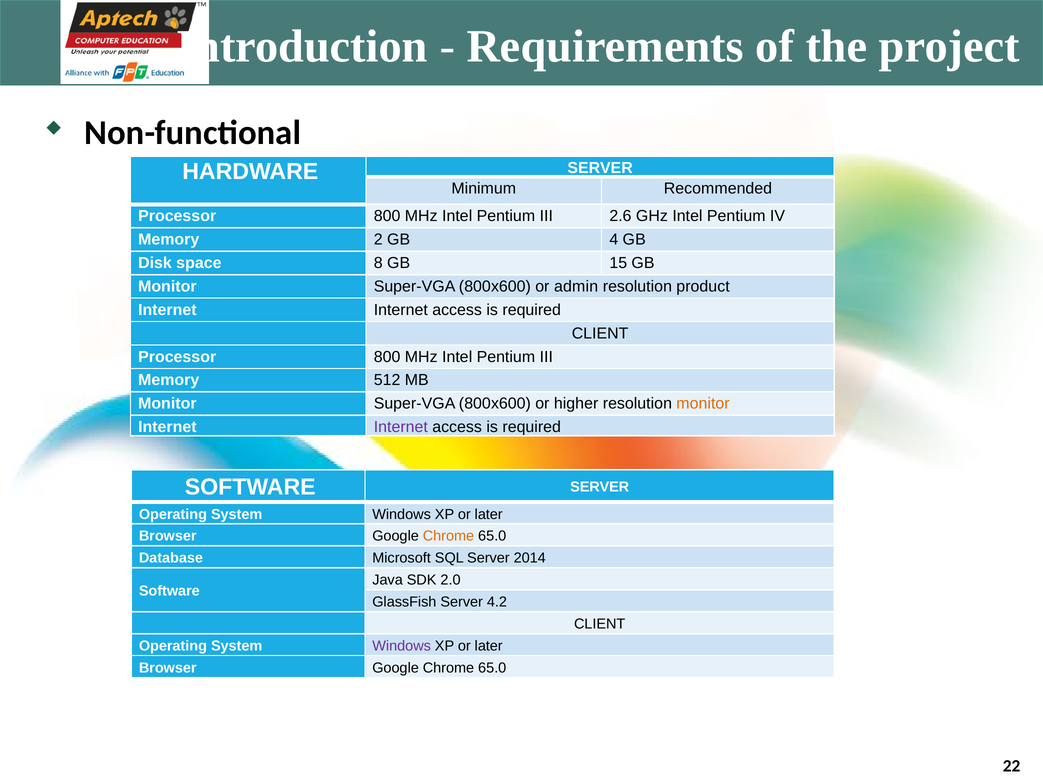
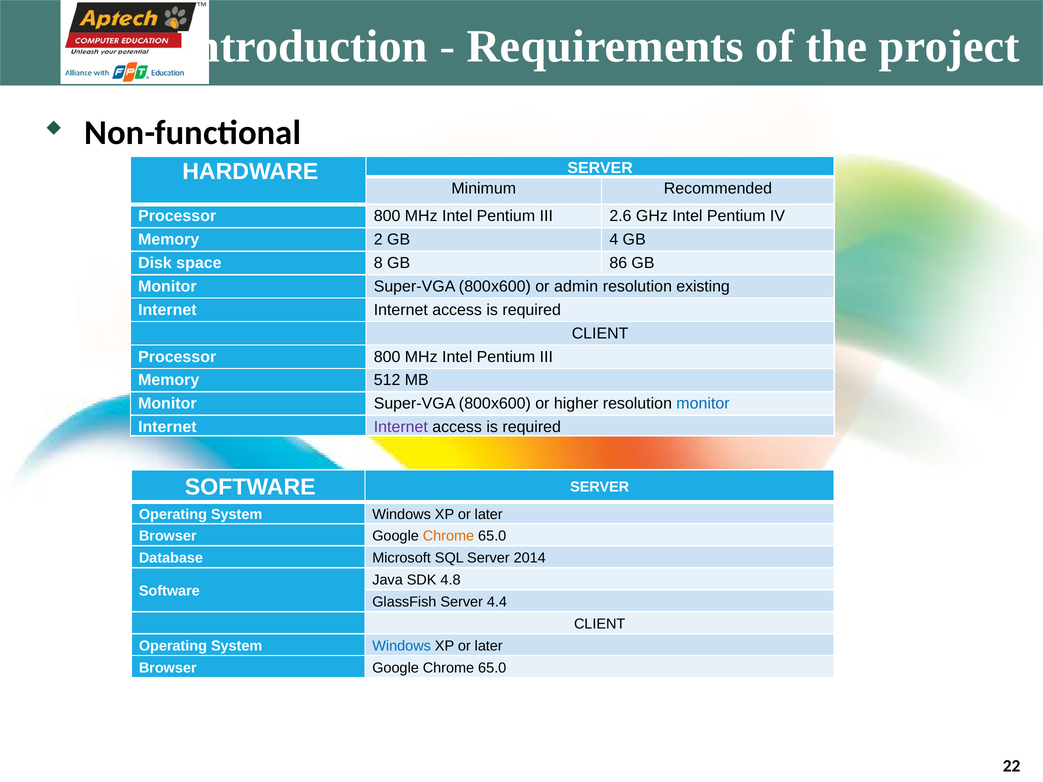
15: 15 -> 86
product: product -> existing
monitor at (703, 404) colour: orange -> blue
2.0: 2.0 -> 4.8
4.2: 4.2 -> 4.4
Windows at (402, 646) colour: purple -> blue
